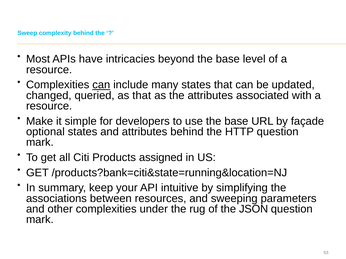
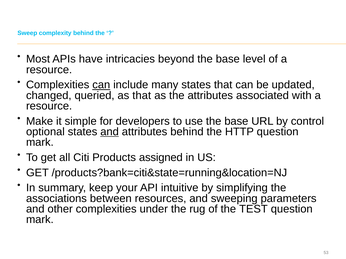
façade: façade -> control
and at (110, 132) underline: none -> present
JSON: JSON -> TEST
